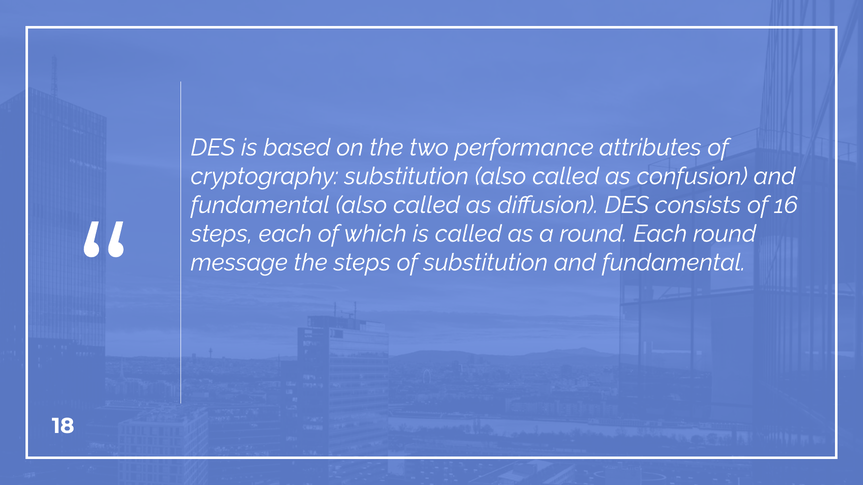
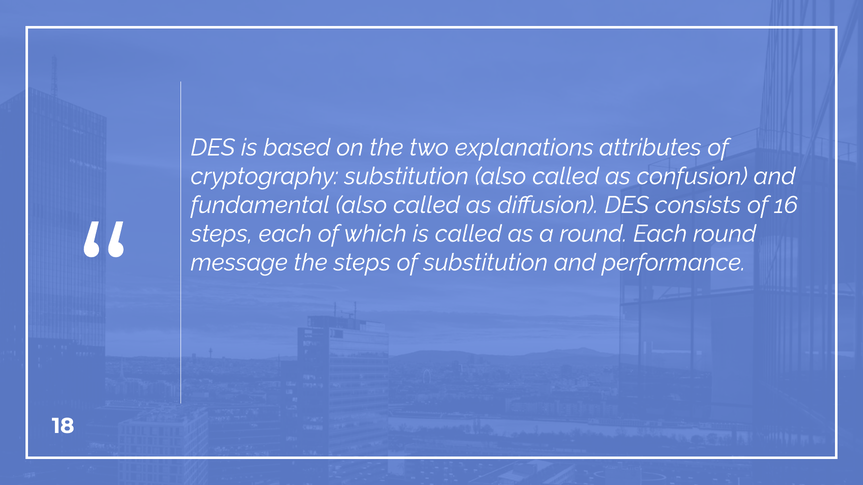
performance: performance -> explanations
substitution and fundamental: fundamental -> performance
